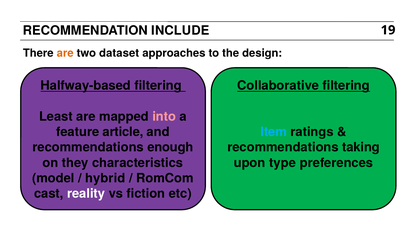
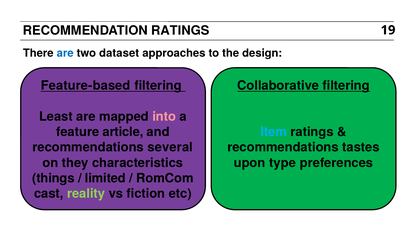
RECOMMENDATION INCLUDE: INCLUDE -> RATINGS
are at (65, 53) colour: orange -> blue
Halfway-based: Halfway-based -> Feature-based
enough: enough -> several
taking: taking -> tastes
model: model -> things
hybrid: hybrid -> limited
reality colour: white -> light green
